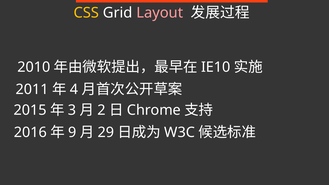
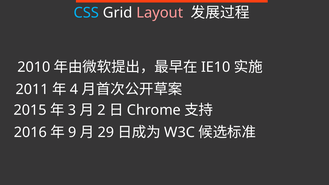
CSS colour: yellow -> light blue
